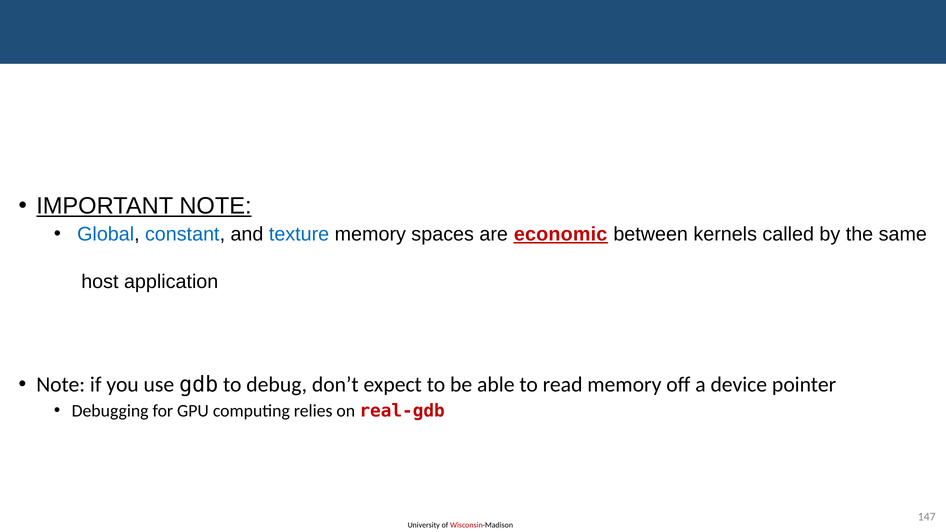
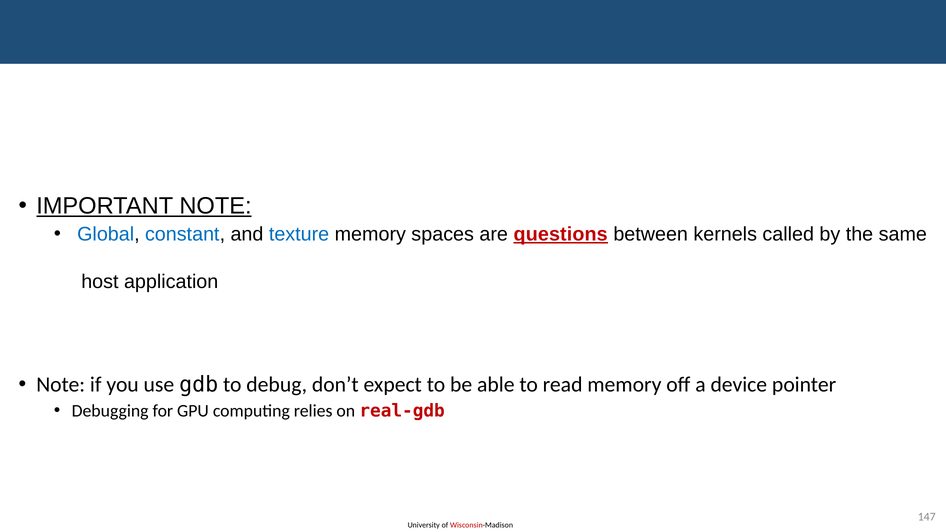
economic: economic -> questions
